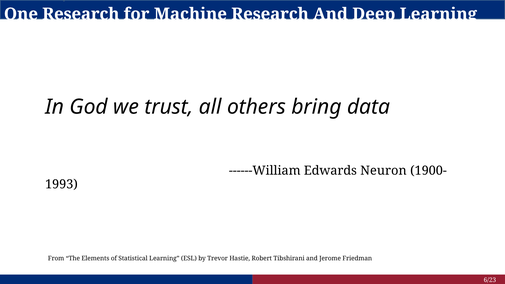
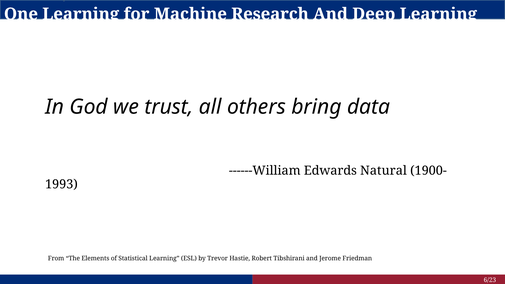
One Research: Research -> Learning
Neuron: Neuron -> Natural
